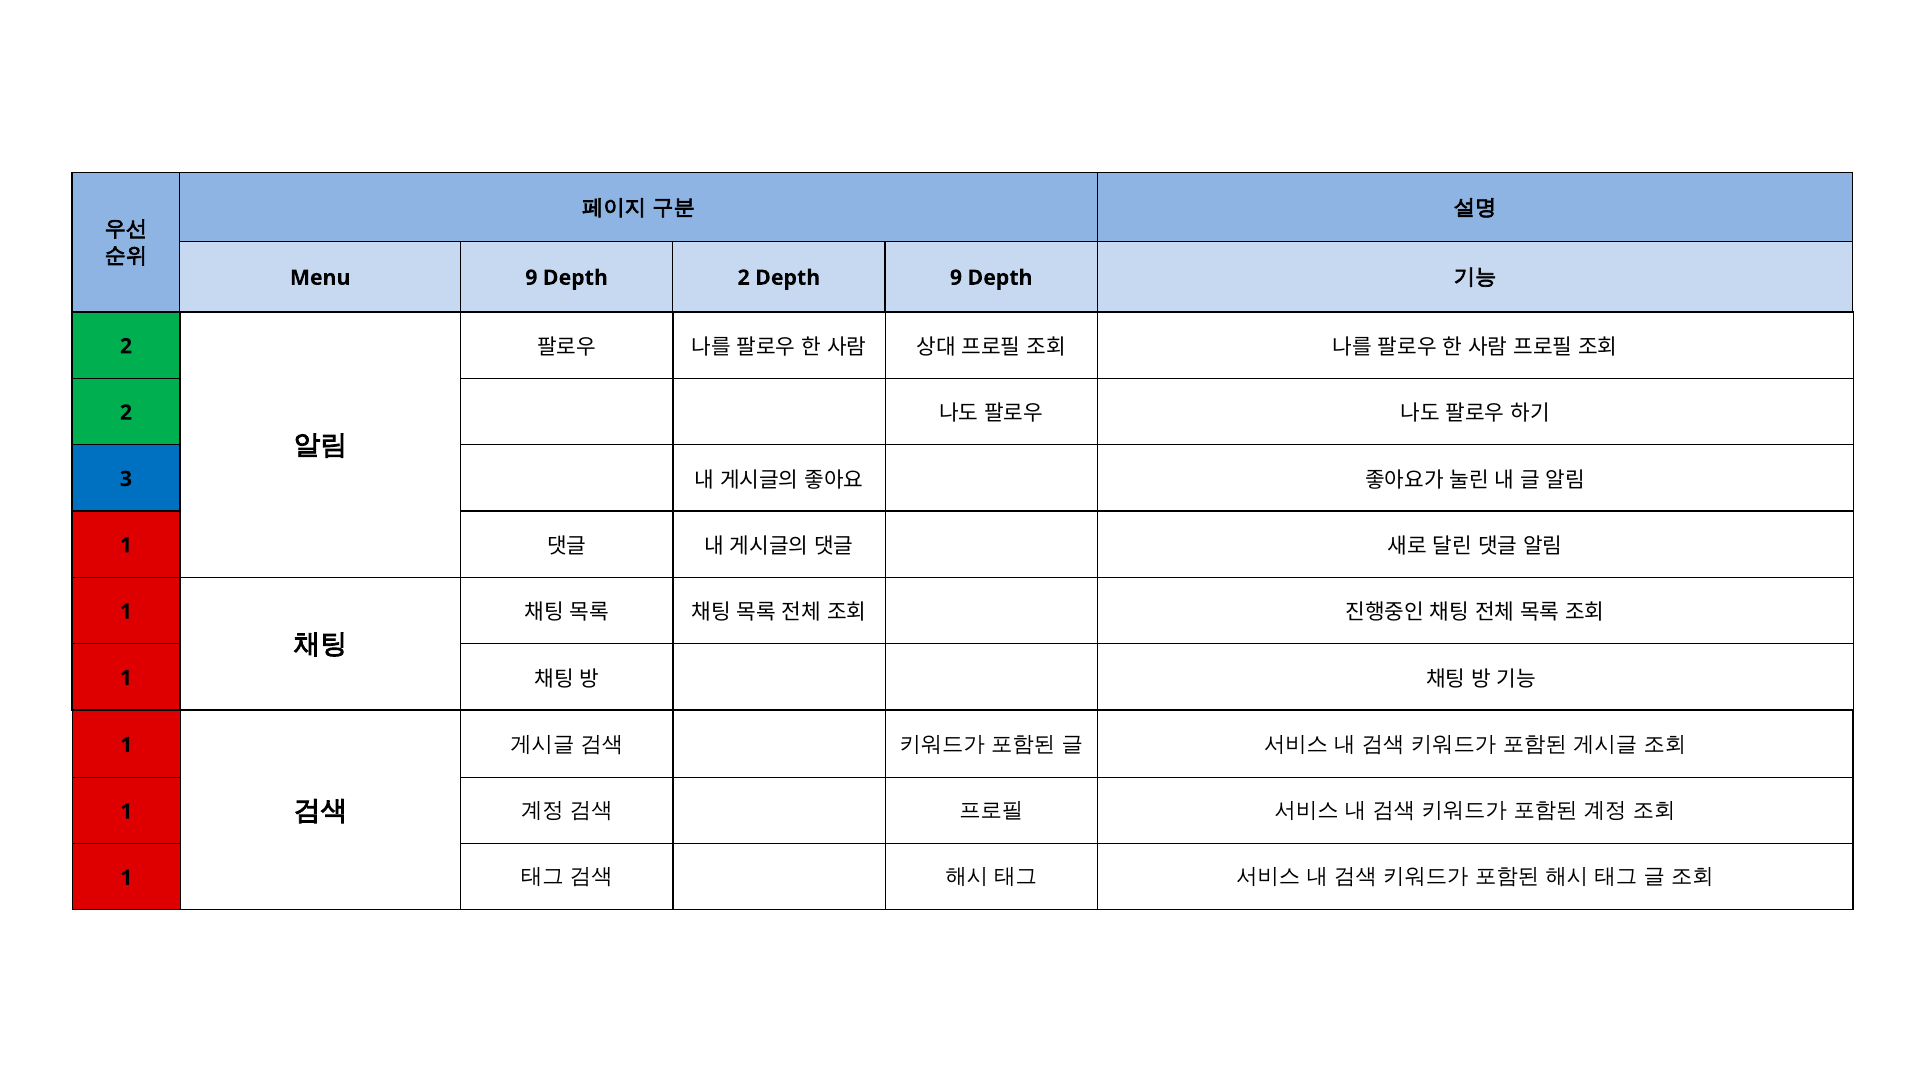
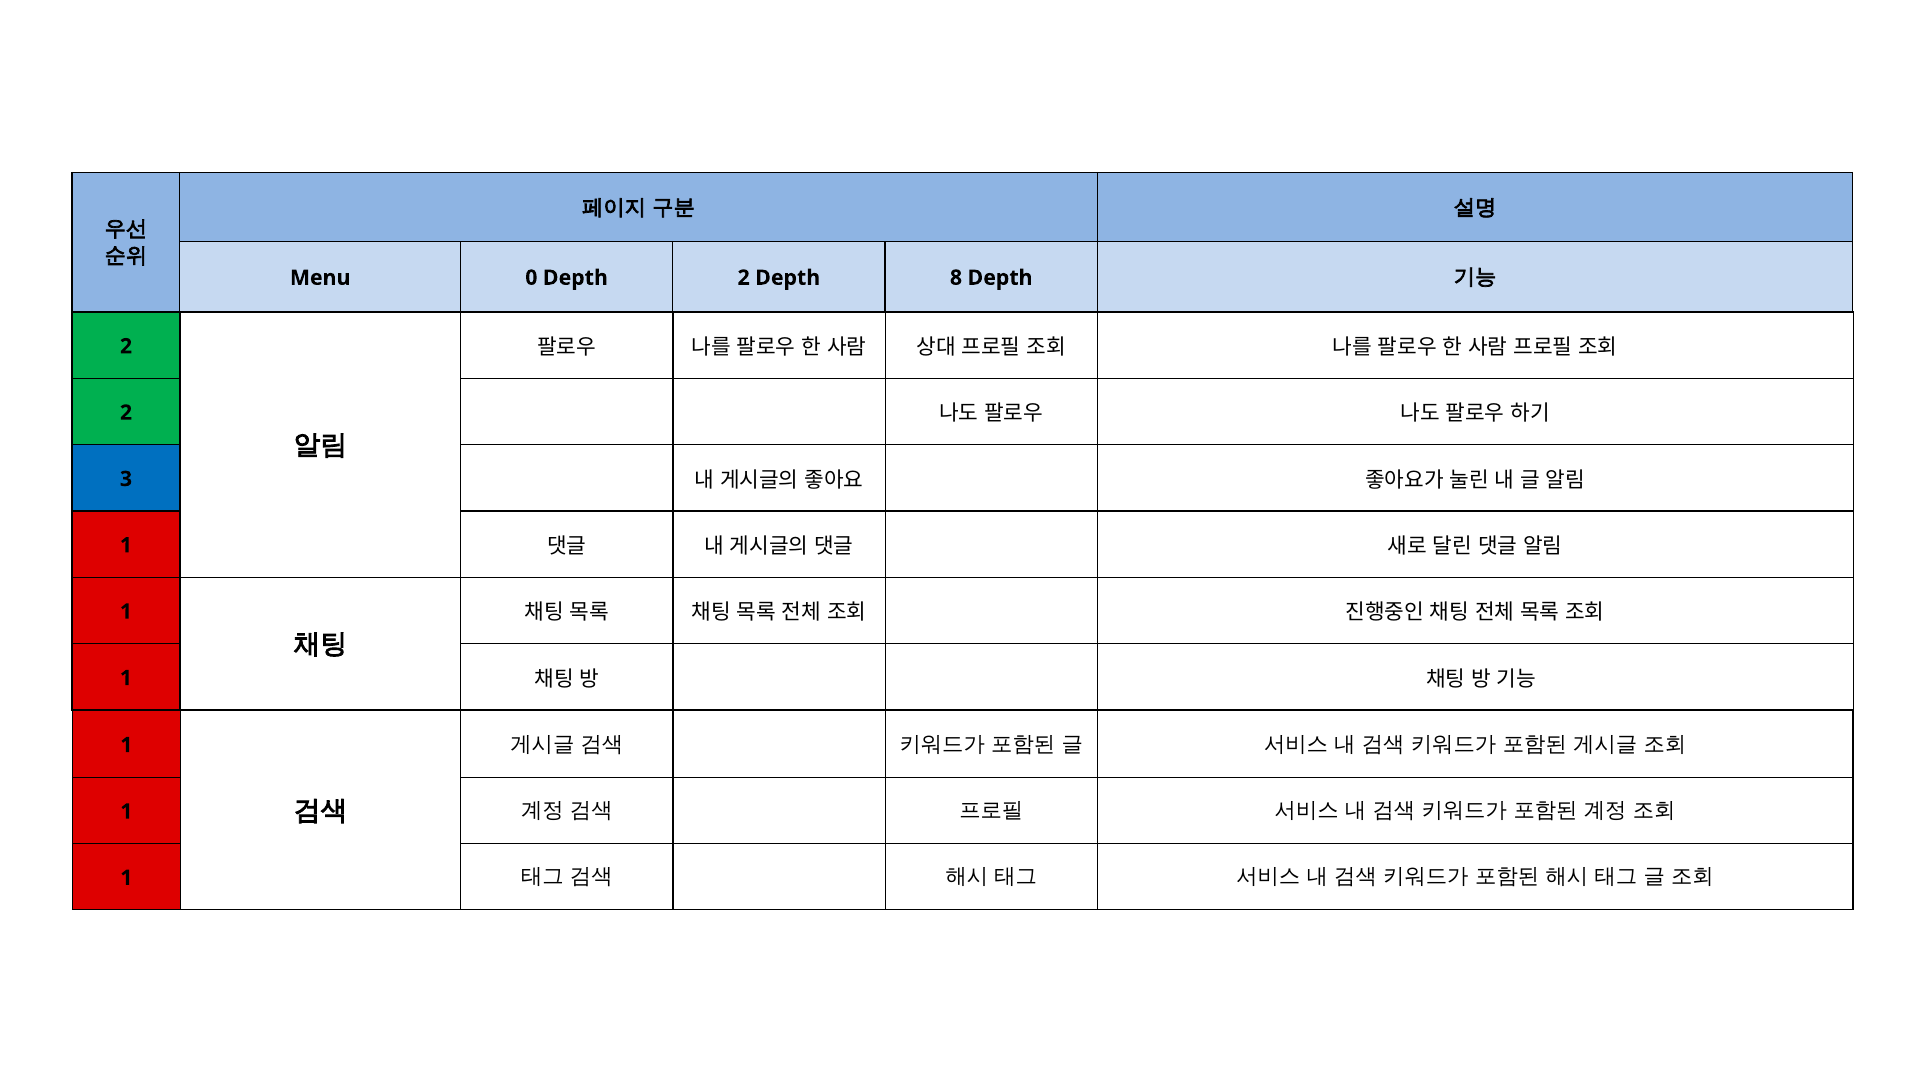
Menu 9: 9 -> 0
Depth 9: 9 -> 8
